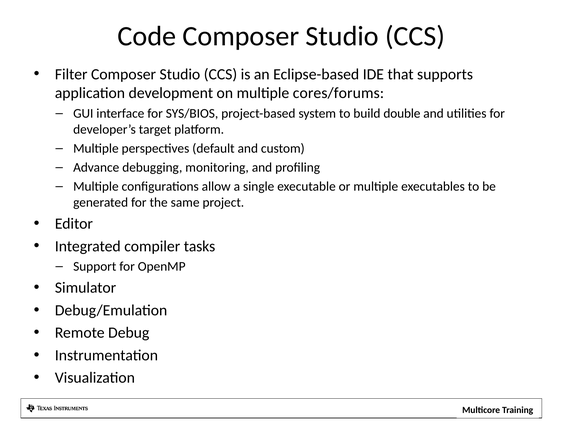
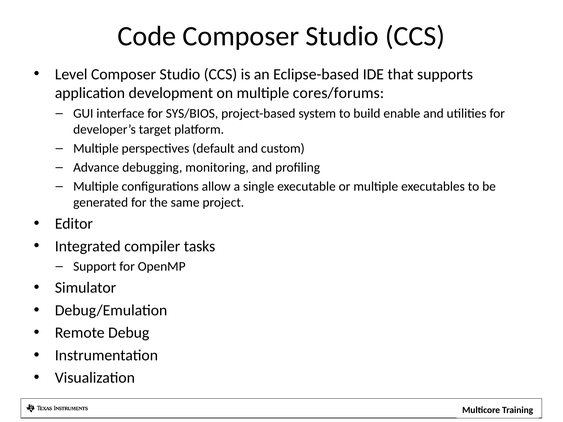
Filter: Filter -> Level
double: double -> enable
